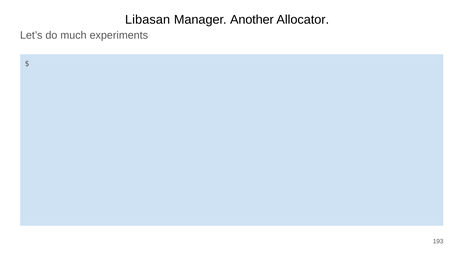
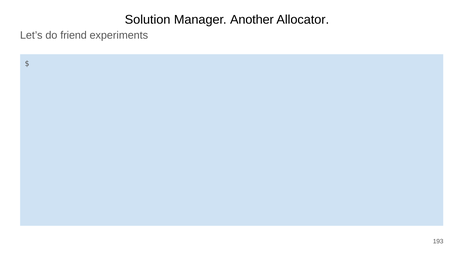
Libasan: Libasan -> Solution
much: much -> friend
